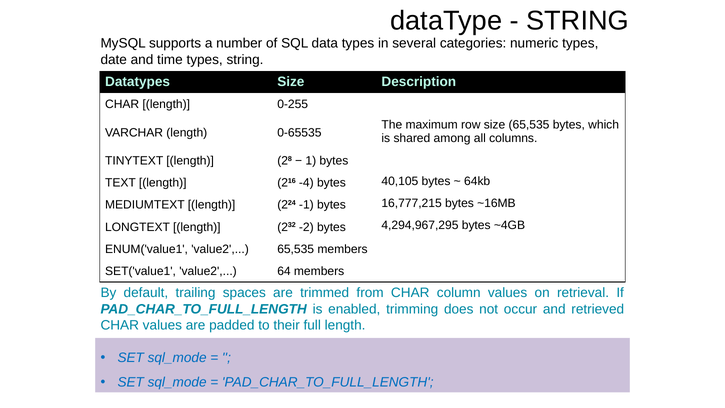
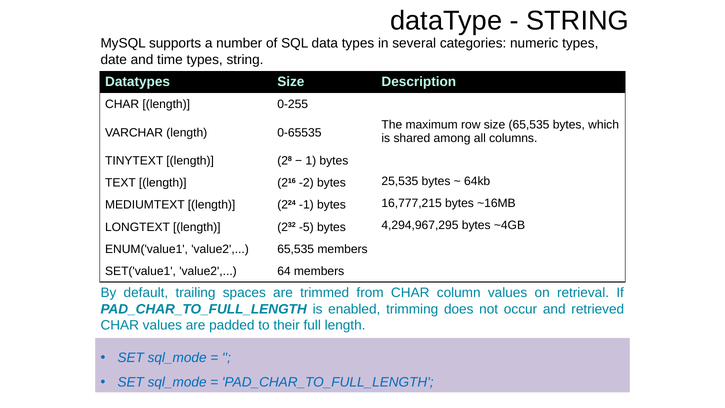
-4: -4 -> -2
40,105: 40,105 -> 25,535
-2: -2 -> -5
